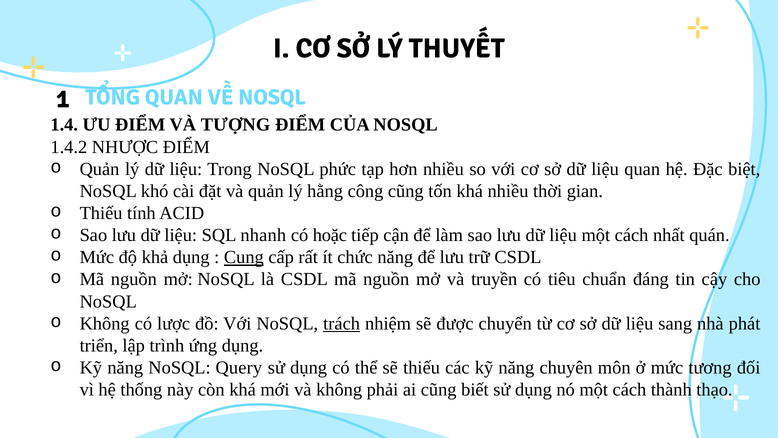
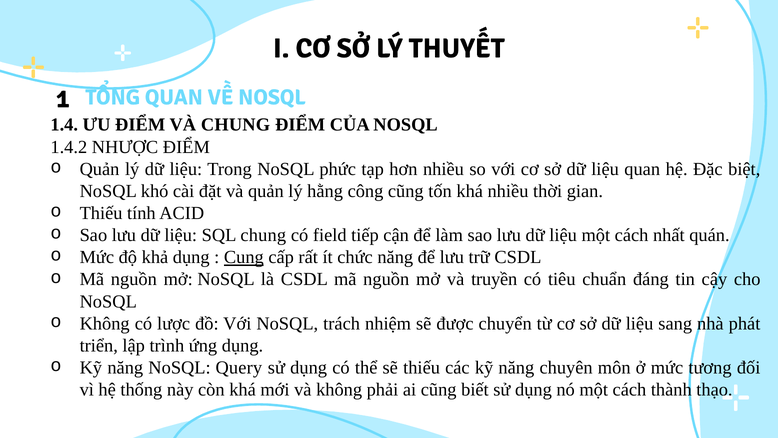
VÀ TƯỢNG: TƯỢNG -> CHUNG
SQL nhanh: nhanh -> chung
hoặc: hoặc -> field
trách underline: present -> none
